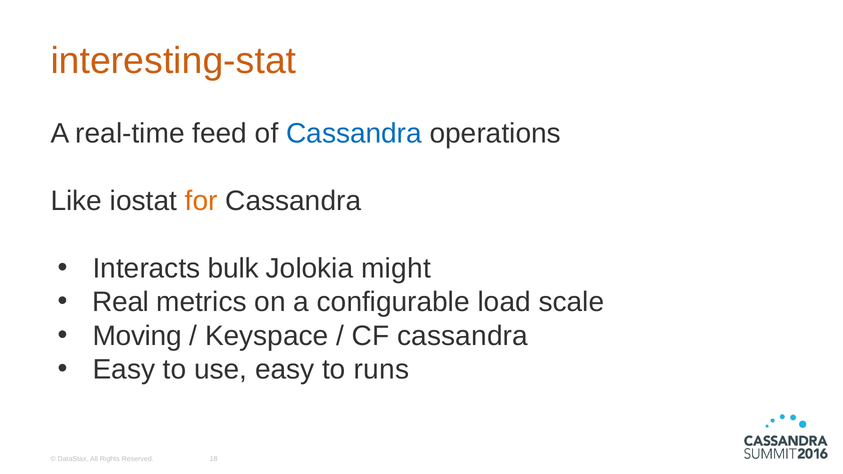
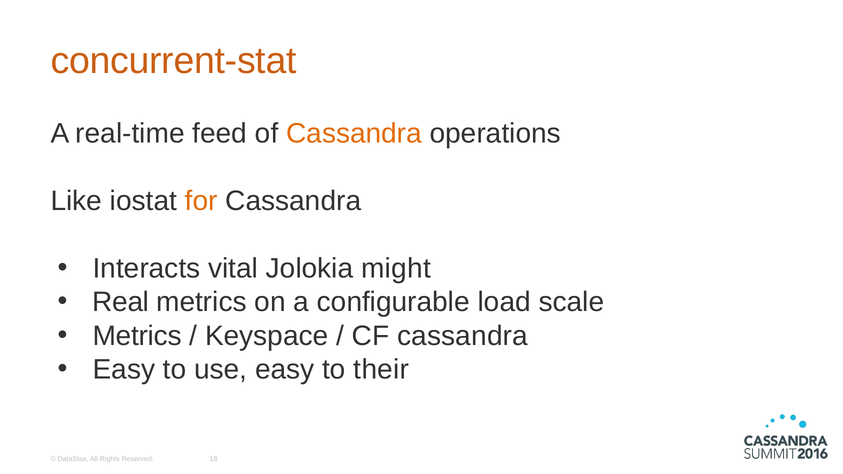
interesting-stat: interesting-stat -> concurrent-stat
Cassandra at (354, 134) colour: blue -> orange
bulk: bulk -> vital
Moving at (137, 336): Moving -> Metrics
runs: runs -> their
